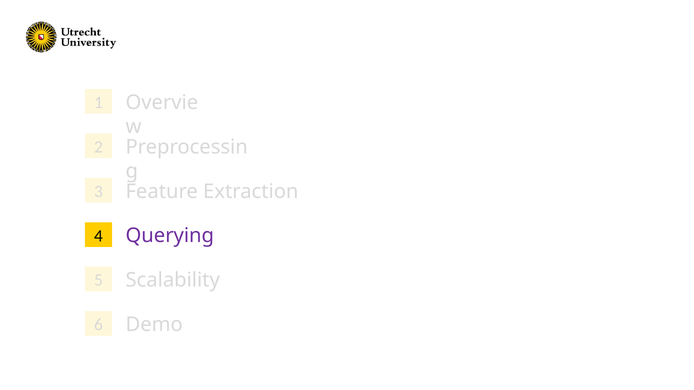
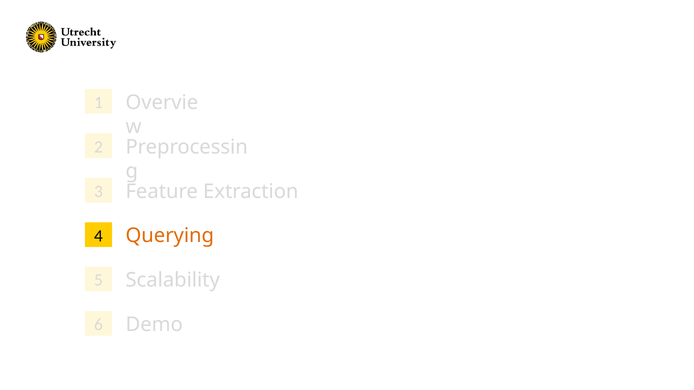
Querying colour: purple -> orange
